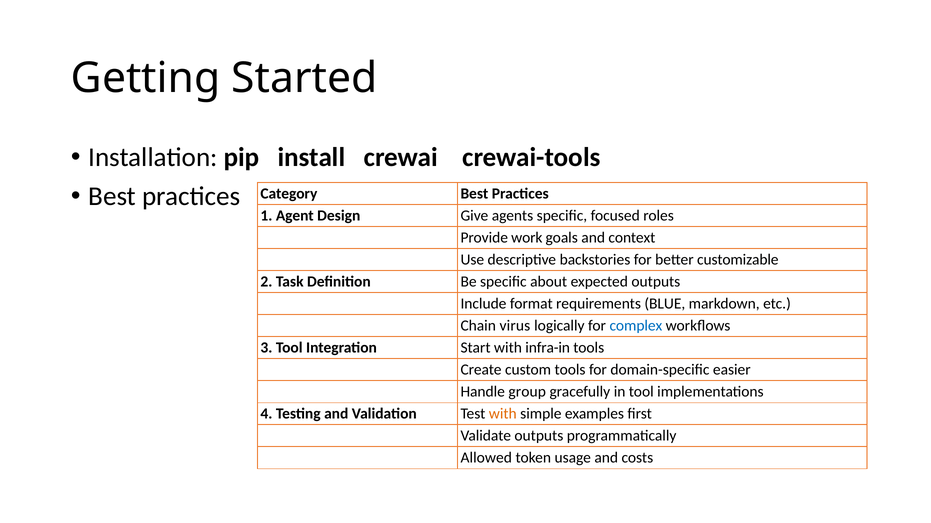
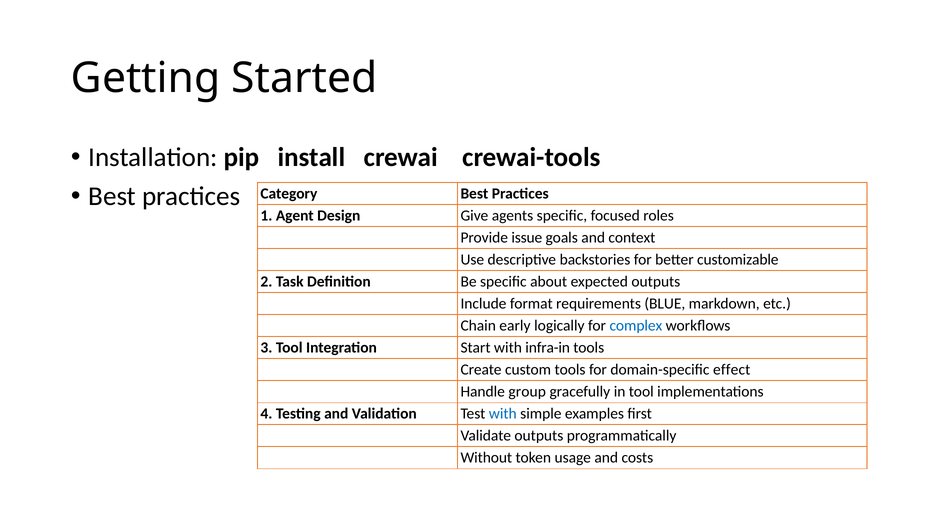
work: work -> issue
virus: virus -> early
easier: easier -> effect
with at (503, 414) colour: orange -> blue
Allowed: Allowed -> Without
